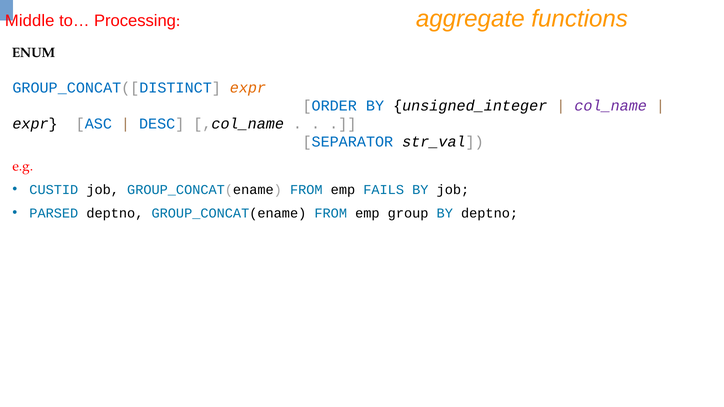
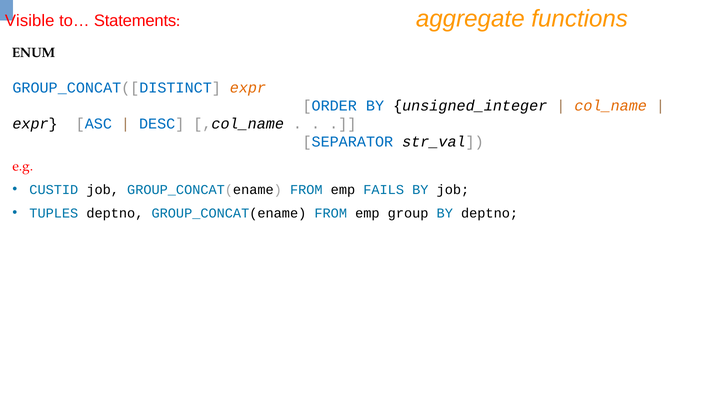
Middle: Middle -> Visible
Processing: Processing -> Statements
col_name colour: purple -> orange
PARSED: PARSED -> TUPLES
